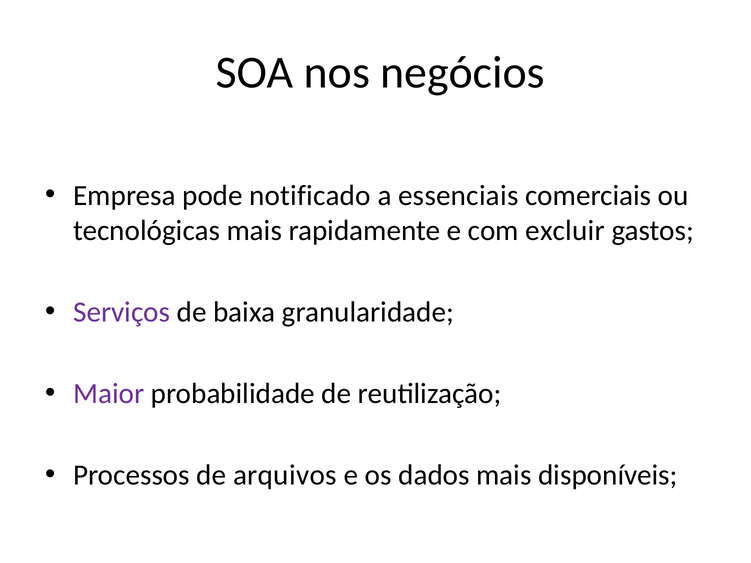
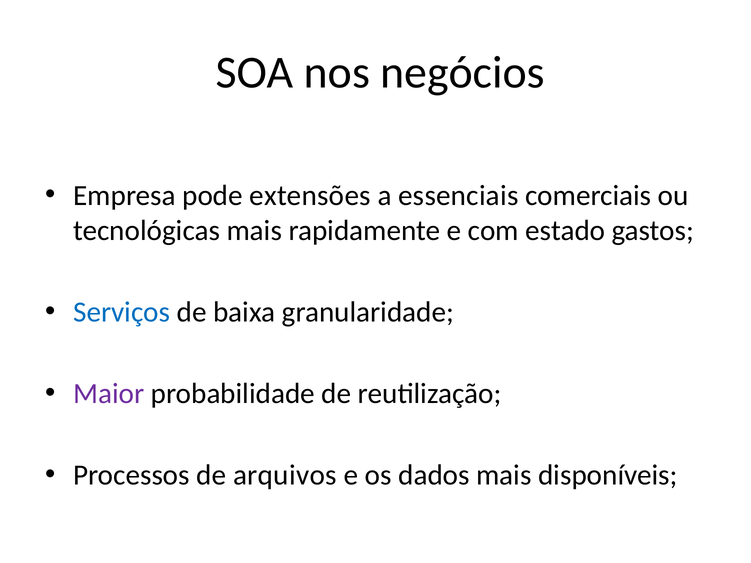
notificado: notificado -> extensões
excluir: excluir -> estado
Serviços colour: purple -> blue
